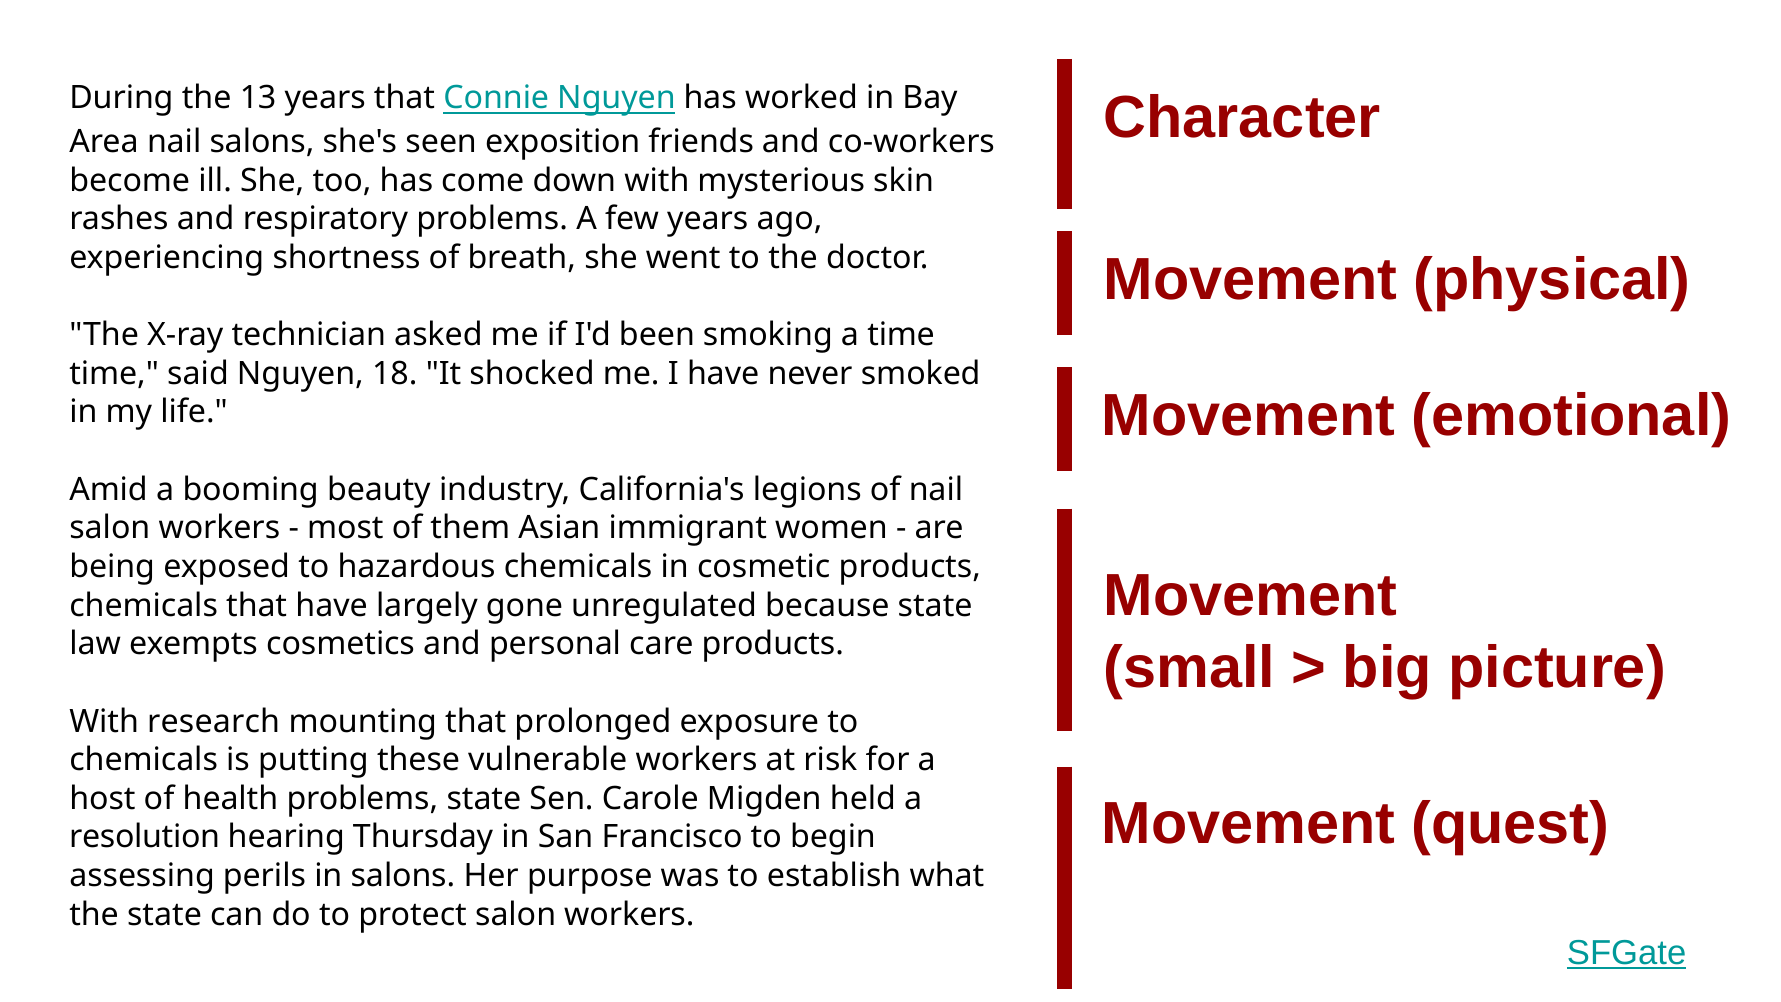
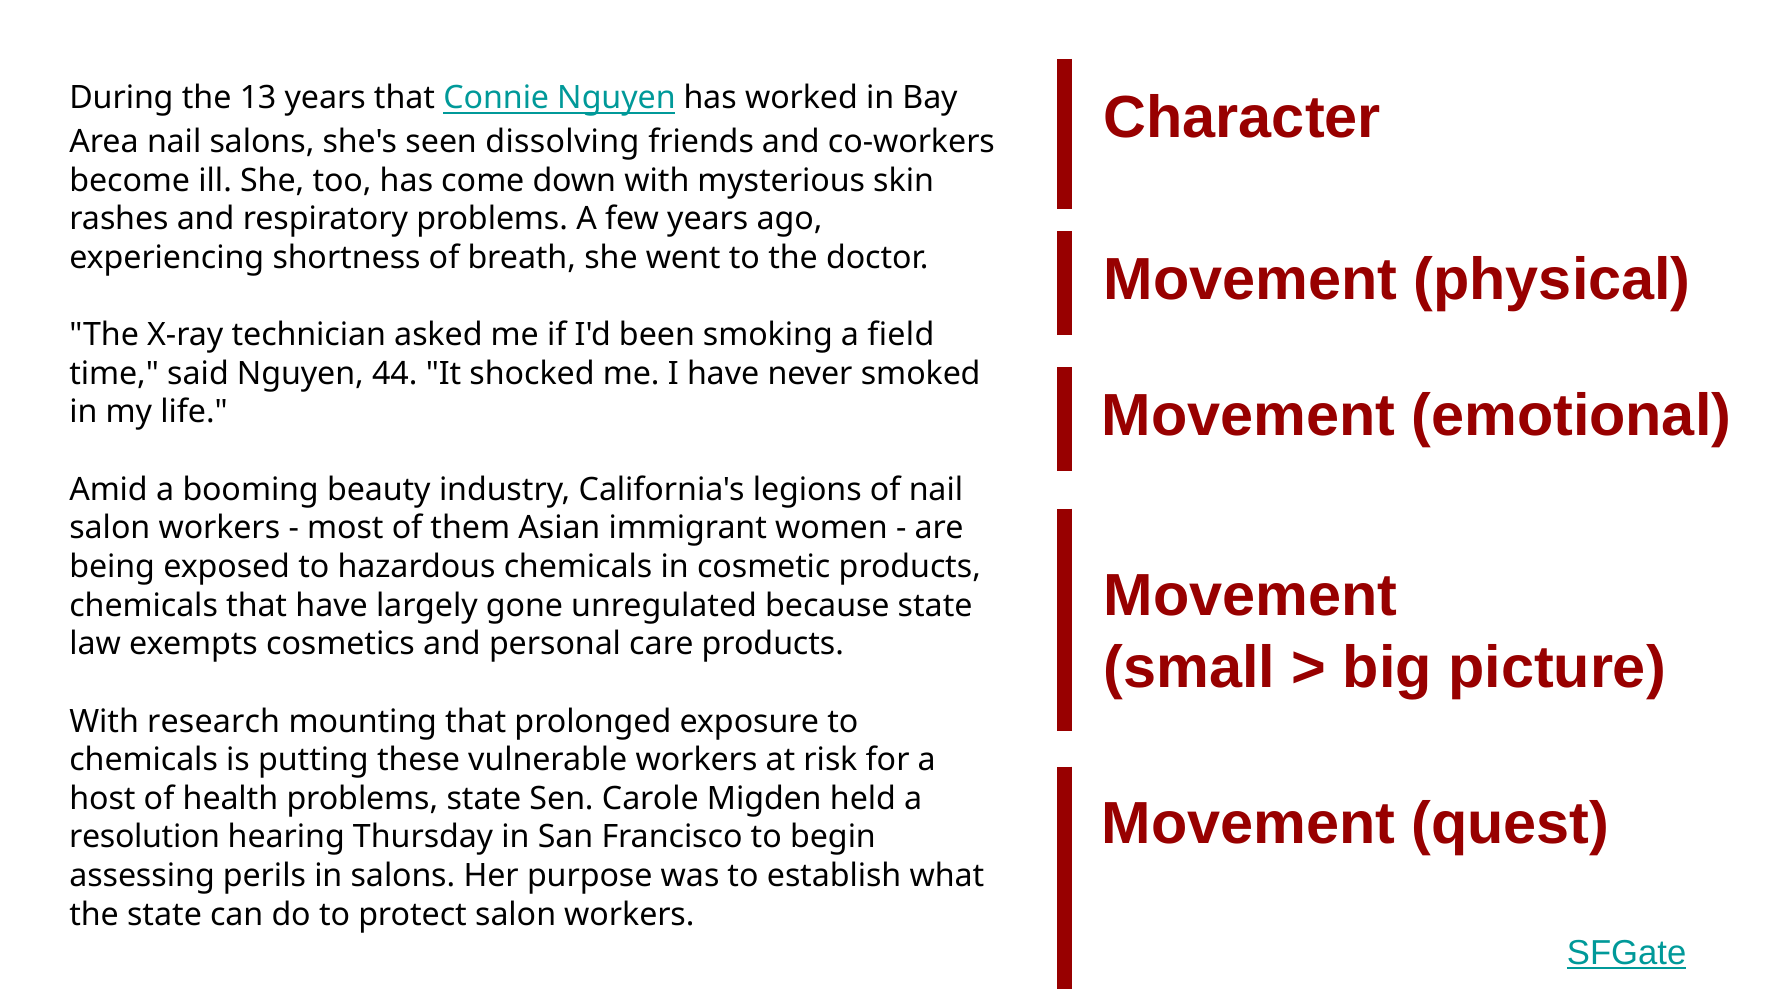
exposition: exposition -> dissolving
a time: time -> field
18: 18 -> 44
